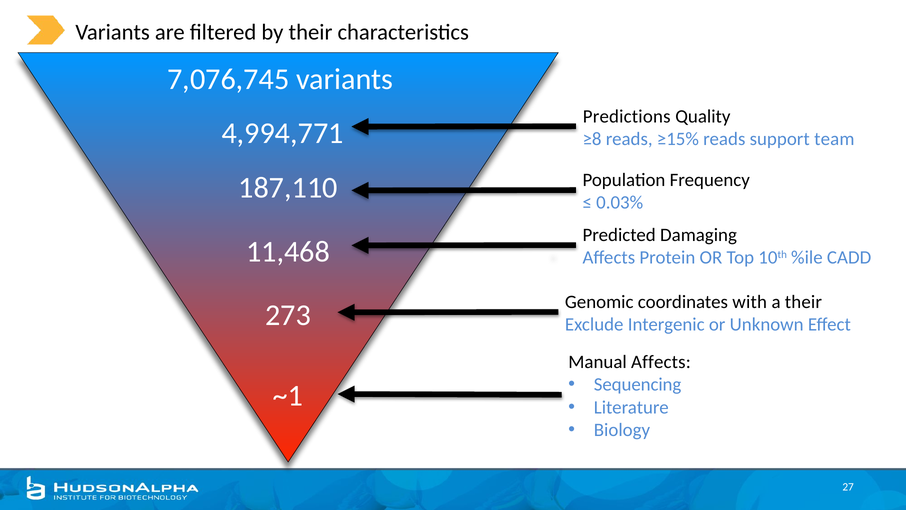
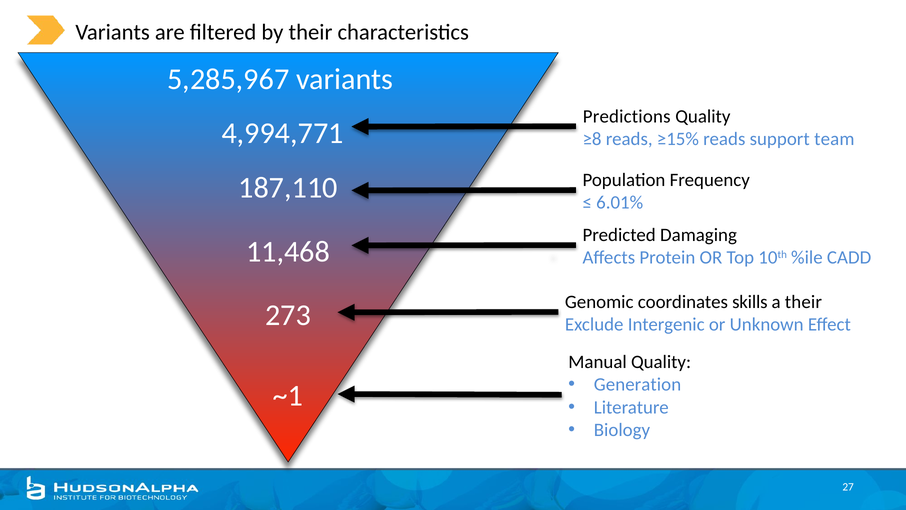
7,076,745: 7,076,745 -> 5,285,967
0.03%: 0.03% -> 6.01%
with: with -> skills
Manual Affects: Affects -> Quality
Sequencing: Sequencing -> Generation
